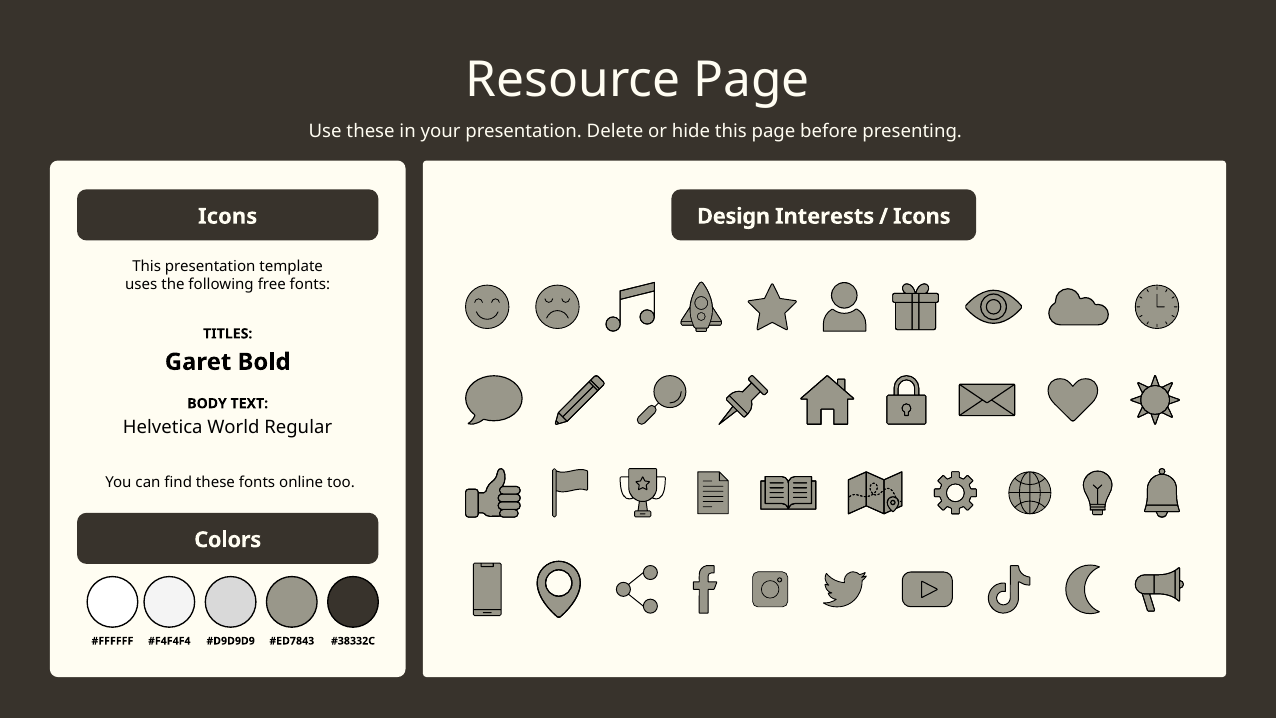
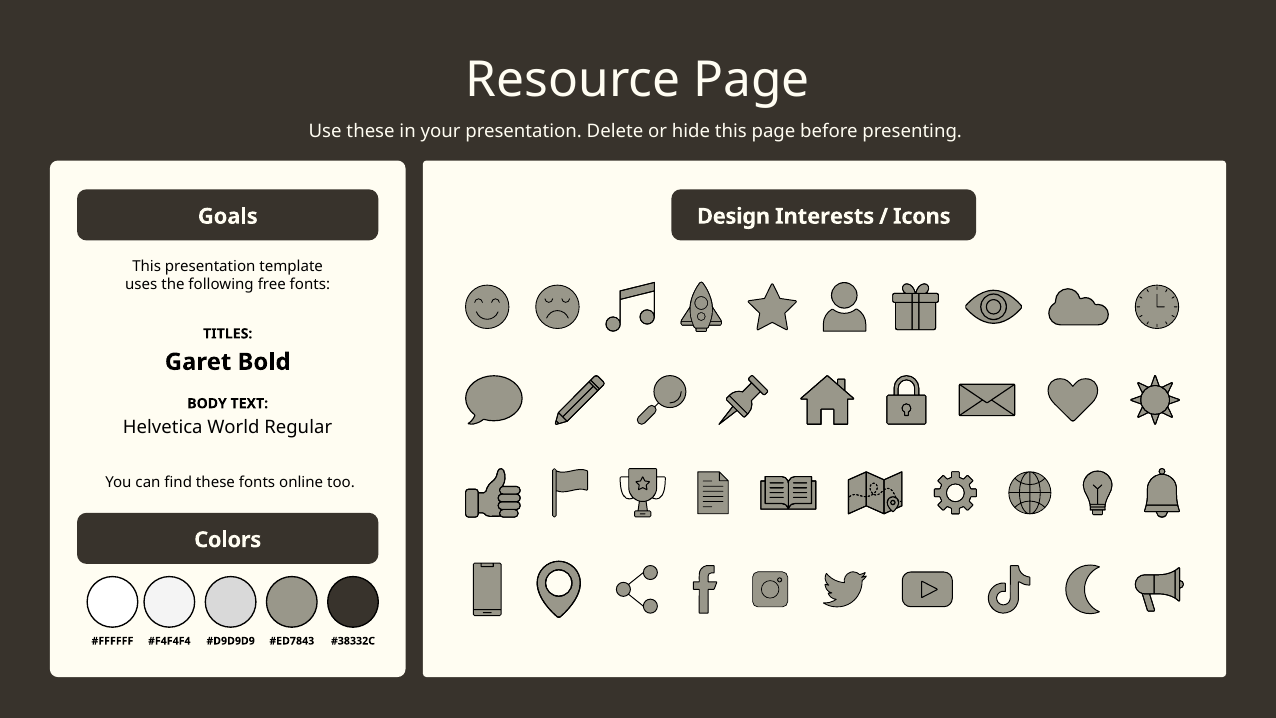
Icons at (228, 216): Icons -> Goals
